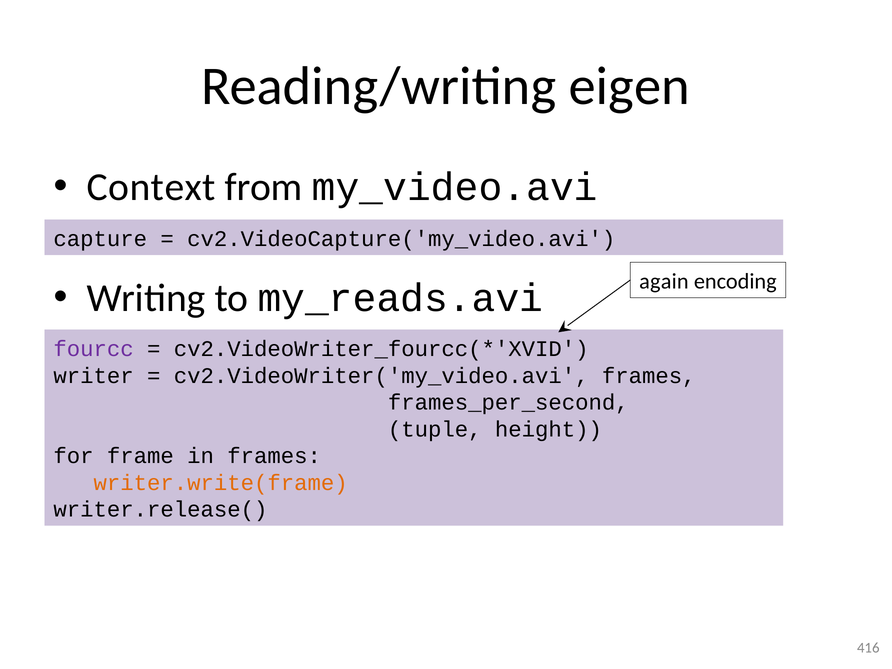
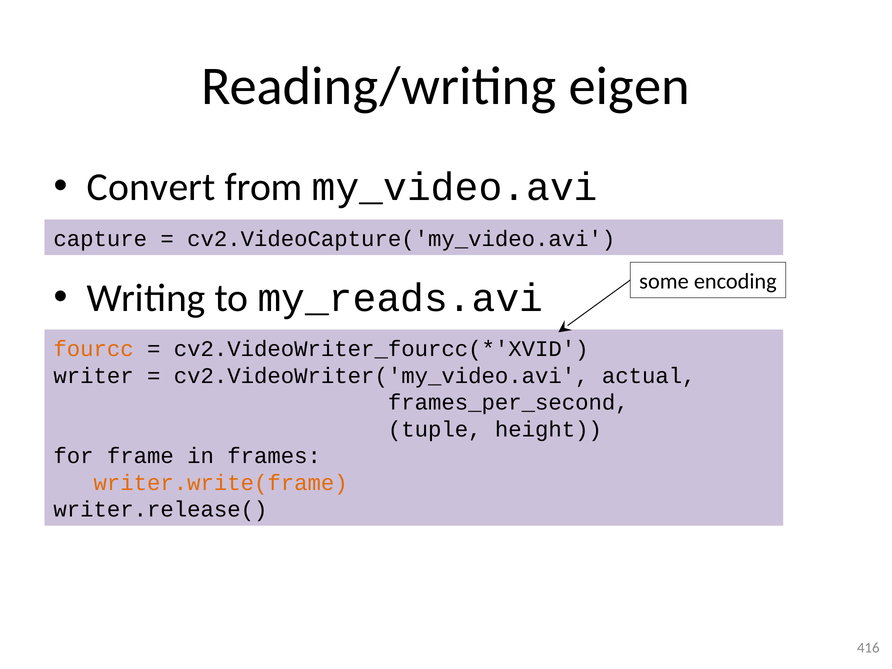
Context: Context -> Convert
again: again -> some
fourcc colour: purple -> orange
cv2.VideoWriter('my_video.avi frames: frames -> actual
